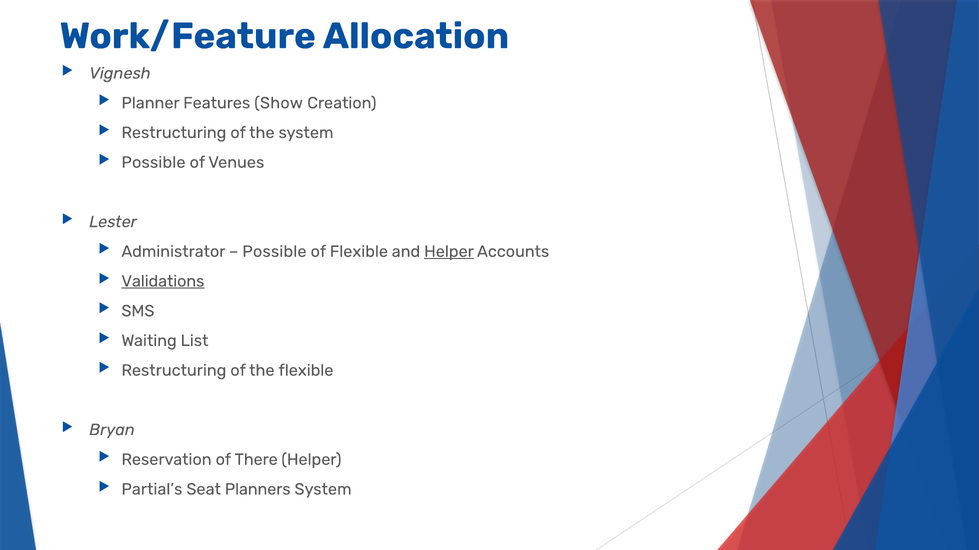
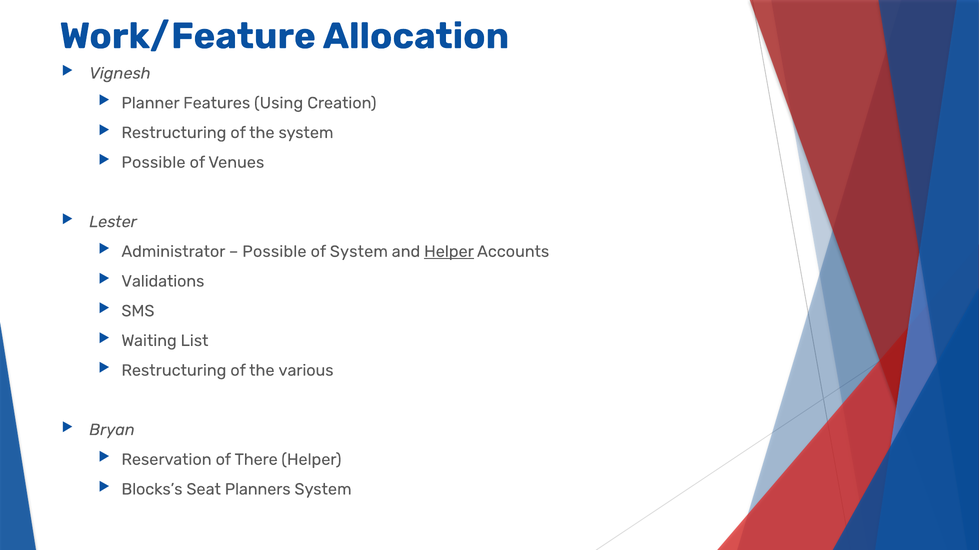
Show: Show -> Using
of Flexible: Flexible -> System
Validations underline: present -> none
the flexible: flexible -> various
Partial’s: Partial’s -> Blocks’s
